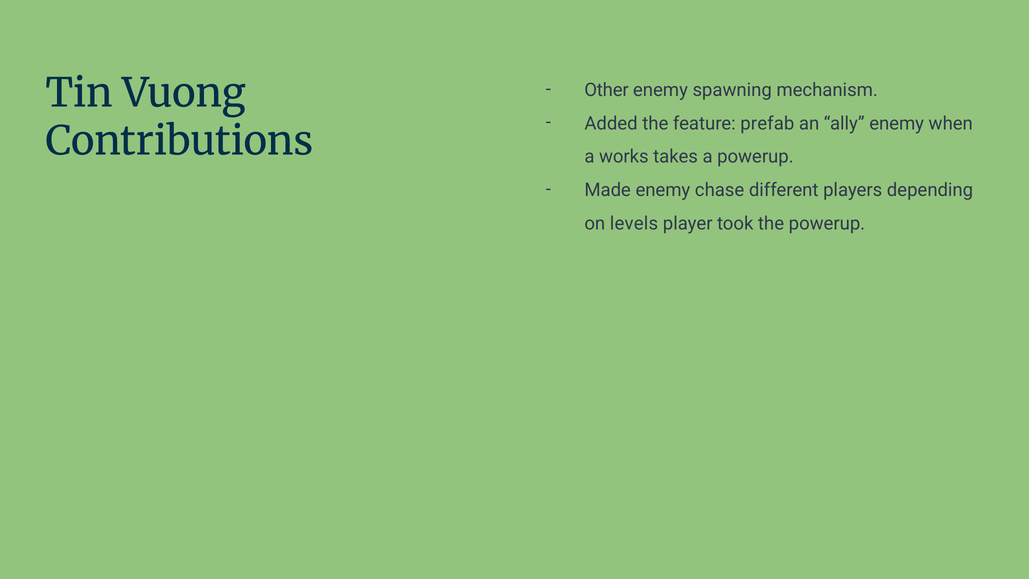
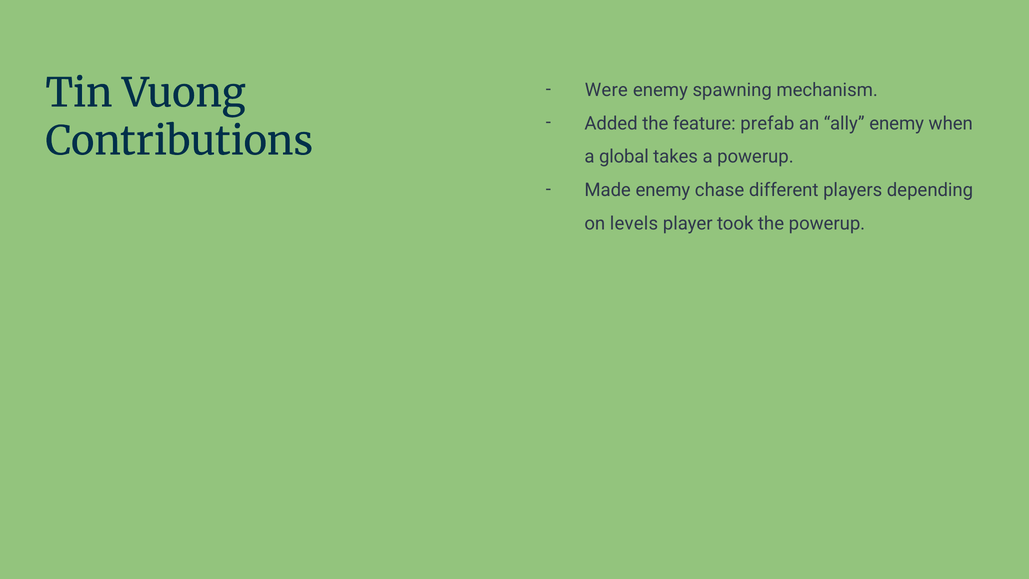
Other: Other -> Were
works: works -> global
